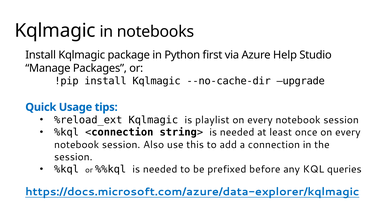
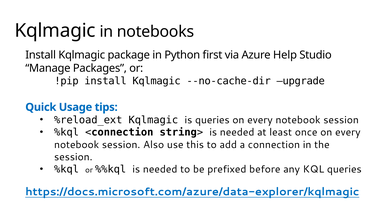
is playlist: playlist -> queries
